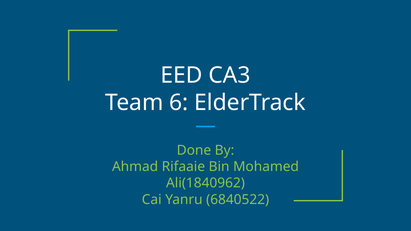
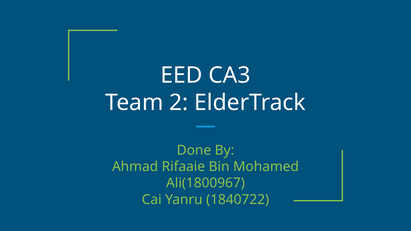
6: 6 -> 2
Ali(1840962: Ali(1840962 -> Ali(1800967
6840522: 6840522 -> 1840722
